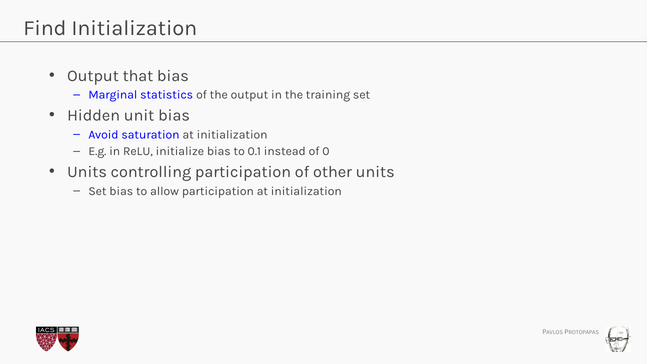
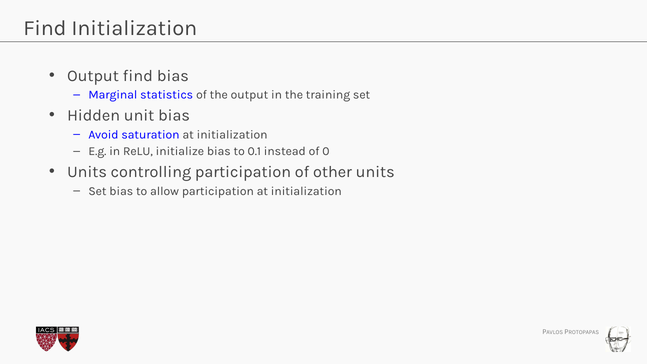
Output that: that -> find
